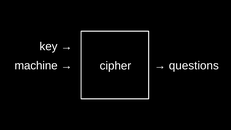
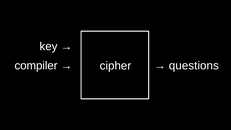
machine: machine -> compiler
